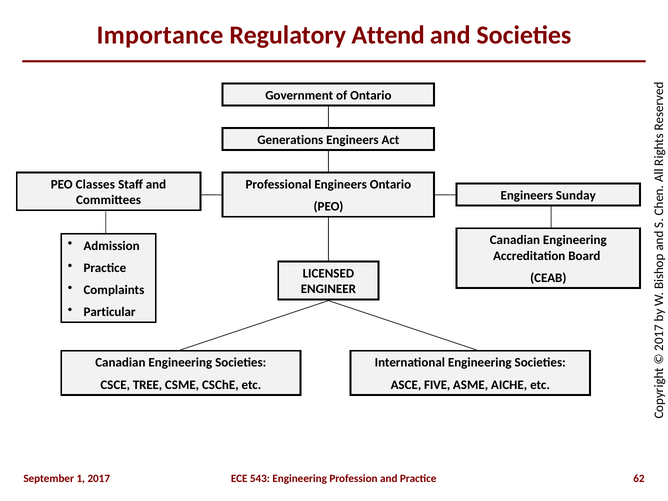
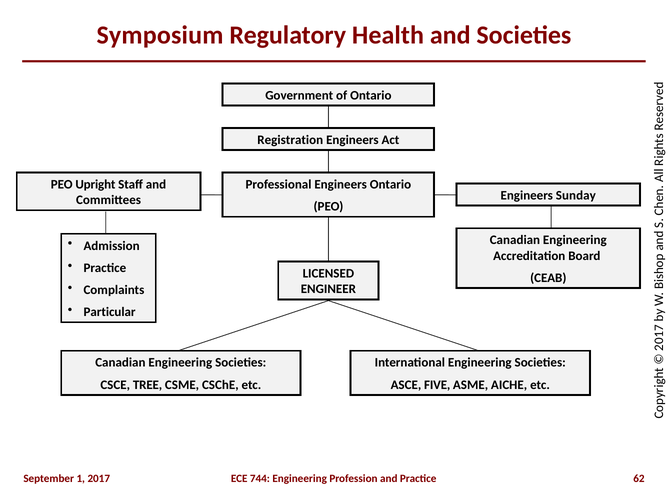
Importance: Importance -> Symposium
Attend: Attend -> Health
Generations: Generations -> Registration
Classes: Classes -> Upright
543: 543 -> 744
